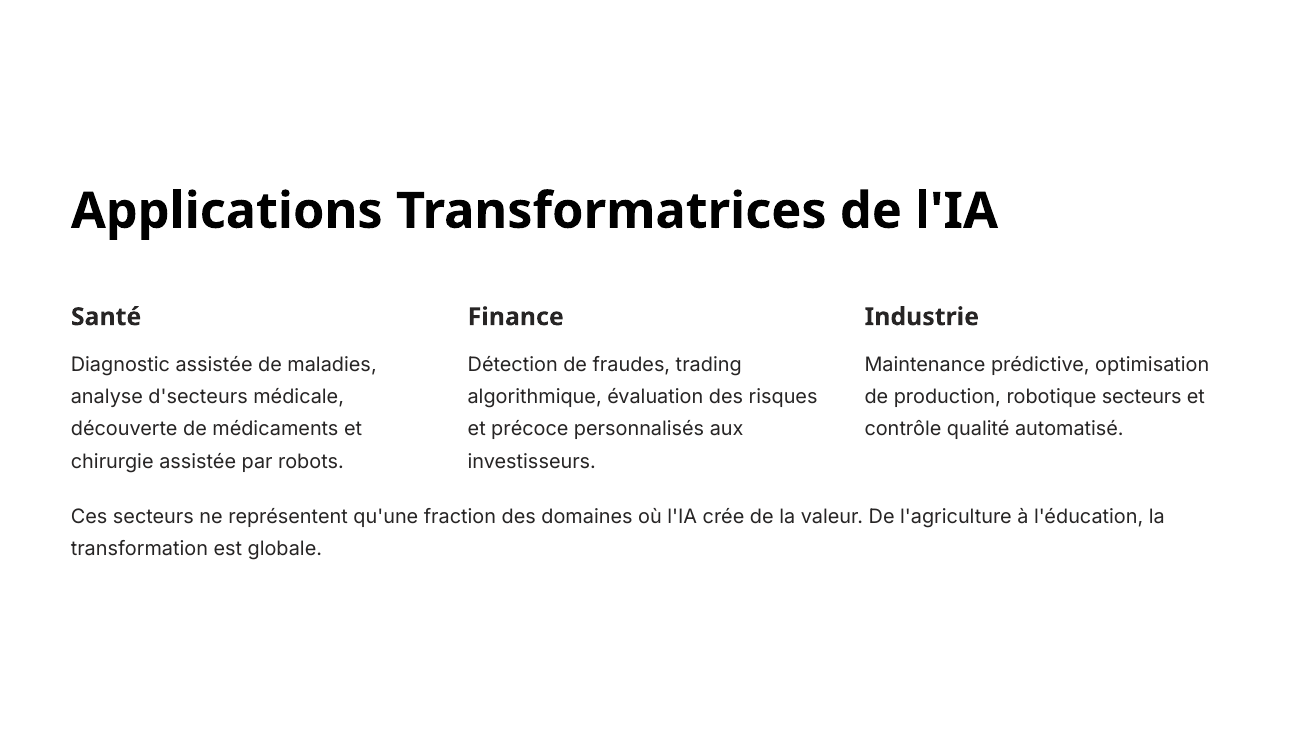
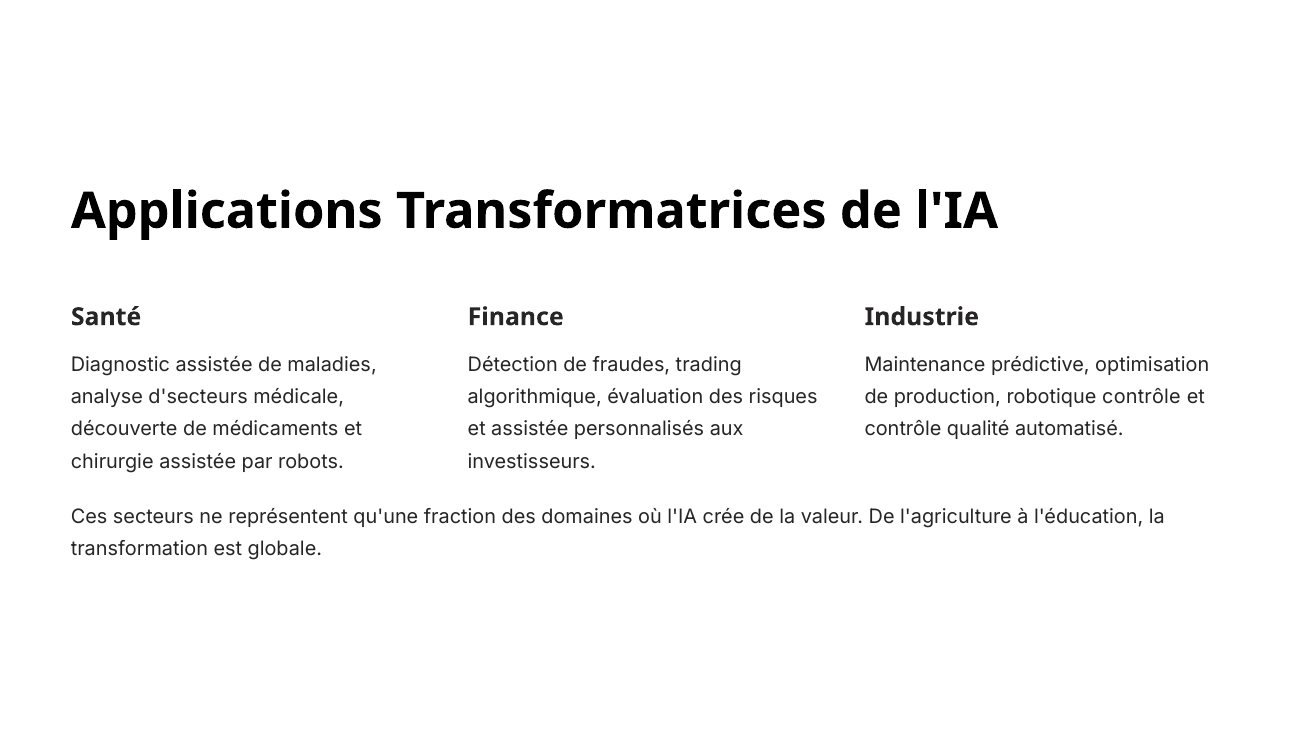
robotique secteurs: secteurs -> contrôle
et précoce: précoce -> assistée
